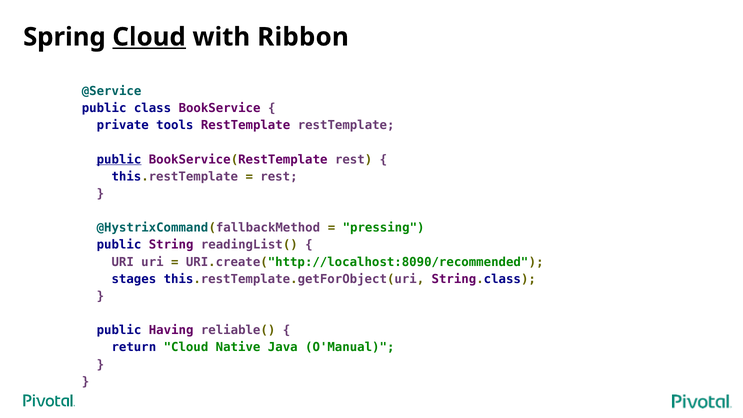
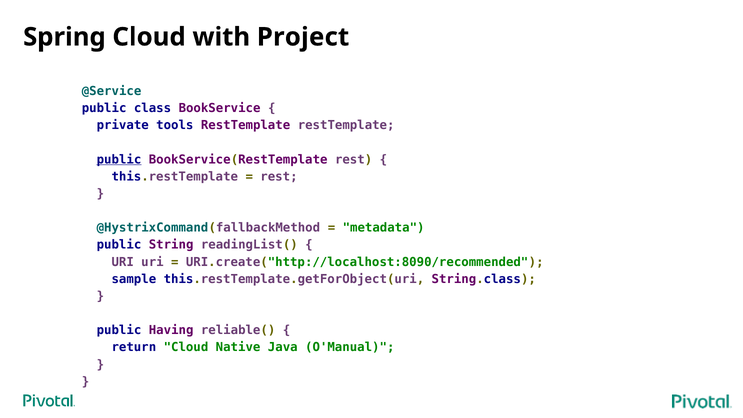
Cloud at (149, 37) underline: present -> none
Ribbon: Ribbon -> Project
pressing: pressing -> metadata
stages: stages -> sample
